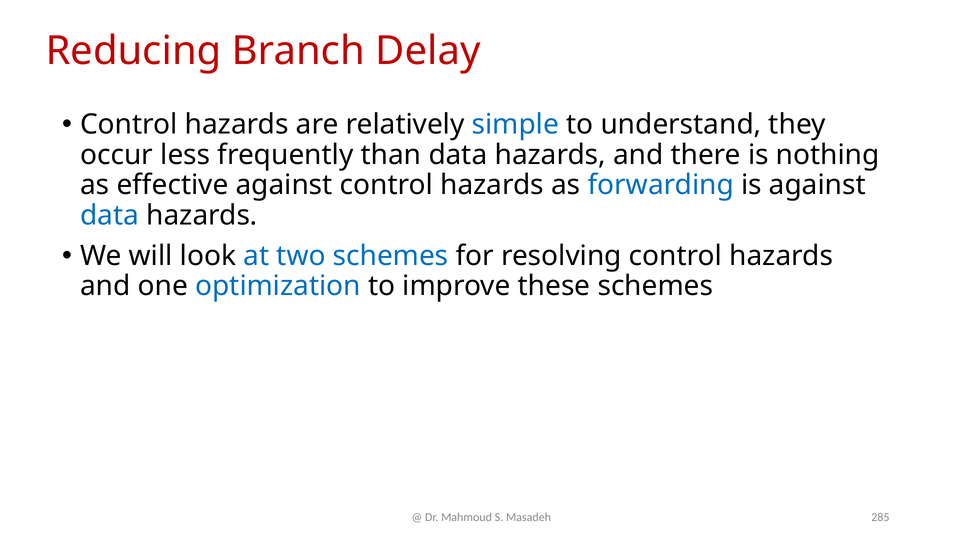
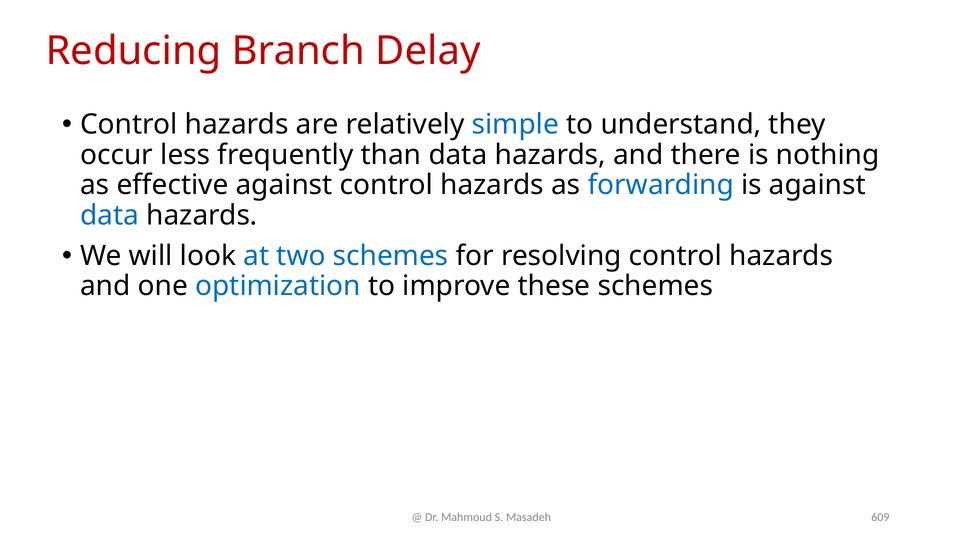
285: 285 -> 609
